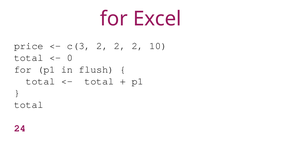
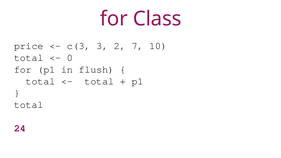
Excel: Excel -> Class
c(3 2: 2 -> 3
2 at (138, 46): 2 -> 7
